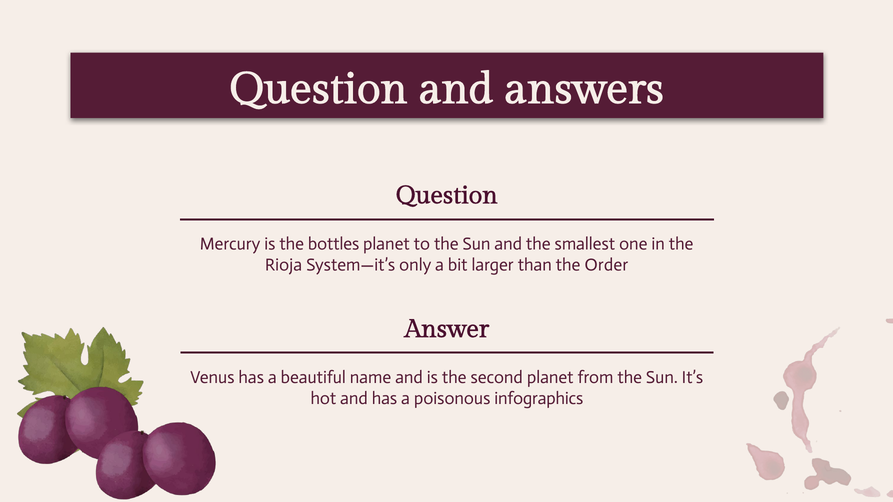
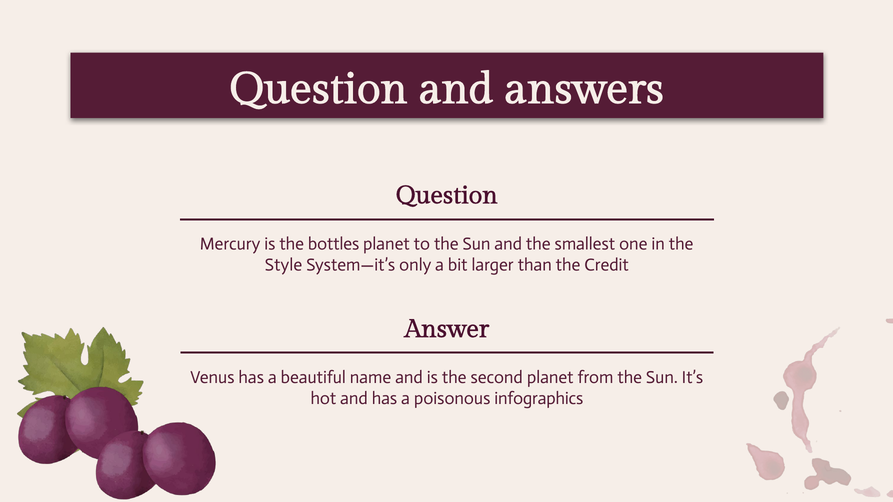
Rioja: Rioja -> Style
Order: Order -> Credit
